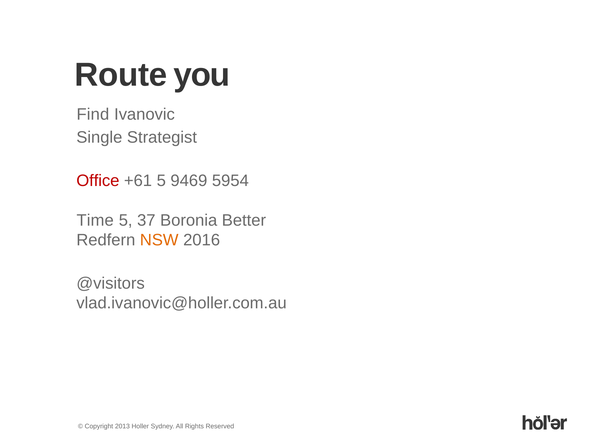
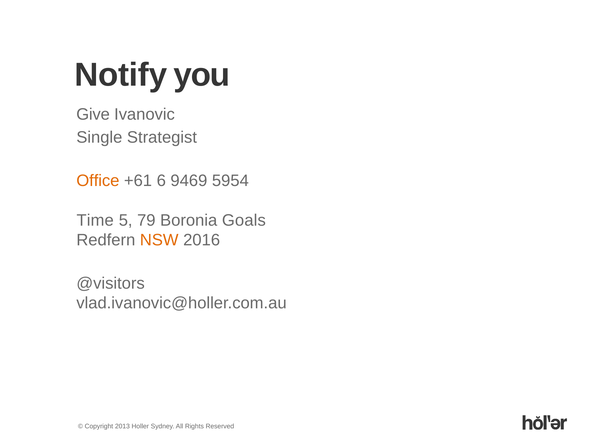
Route: Route -> Notify
Find: Find -> Give
Office colour: red -> orange
+61 5: 5 -> 6
37: 37 -> 79
Better: Better -> Goals
